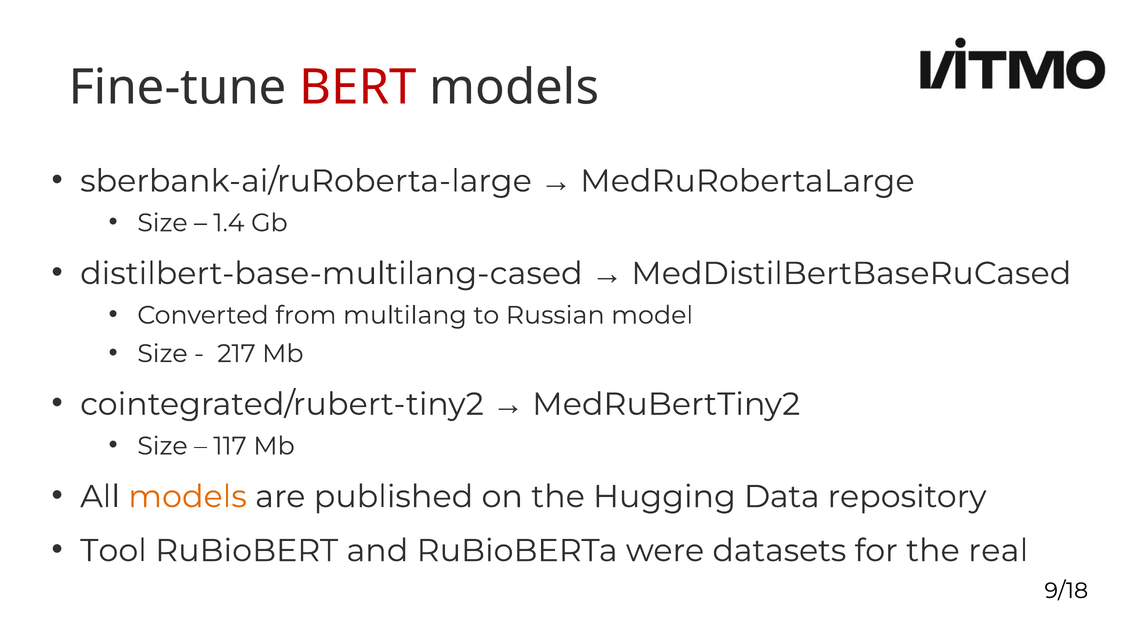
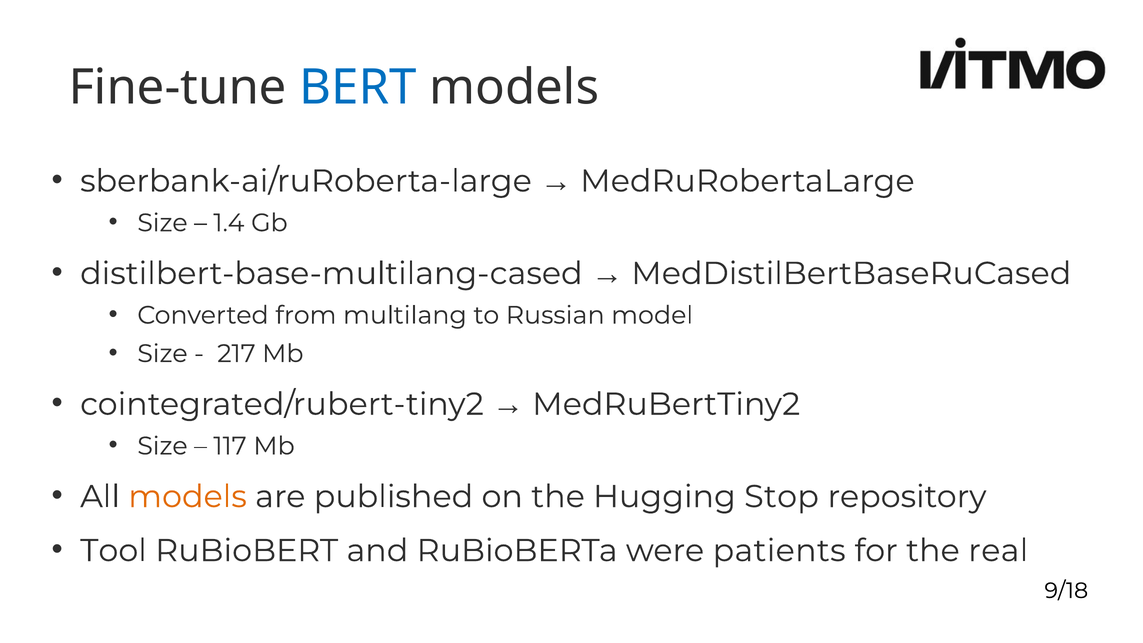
BERT colour: red -> blue
Data: Data -> Stop
datasets: datasets -> patients
